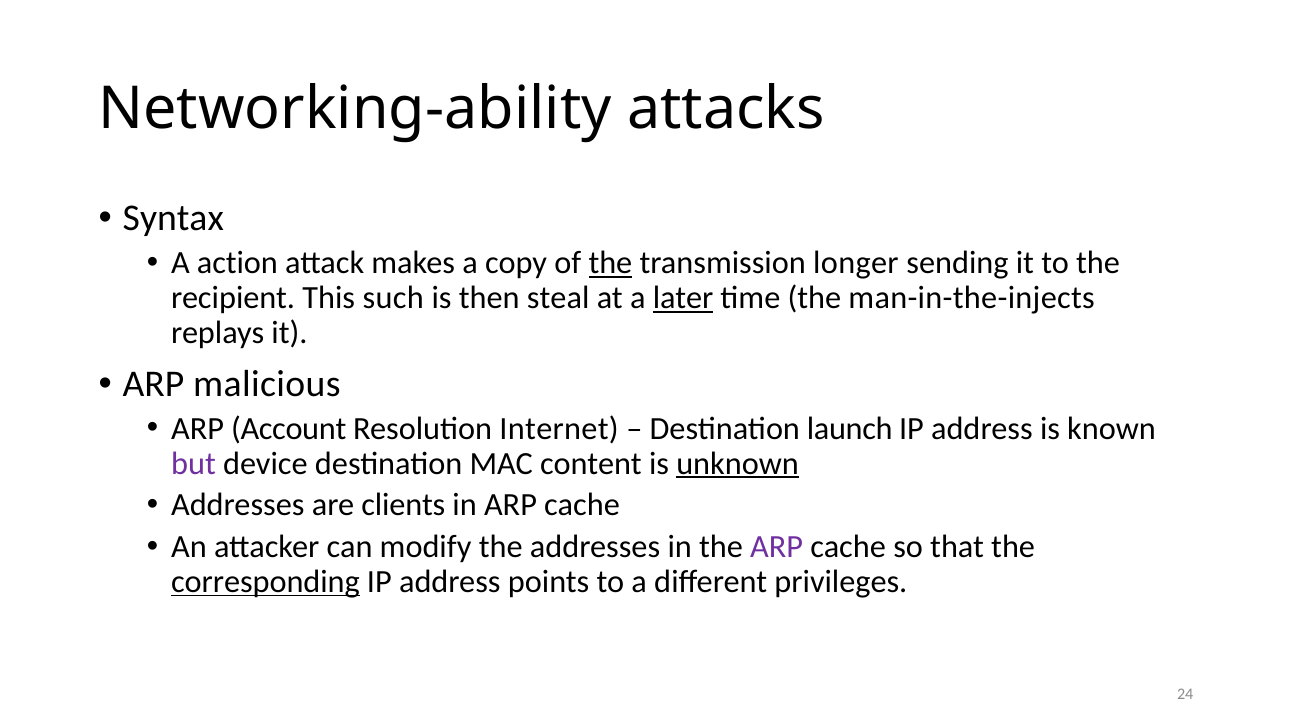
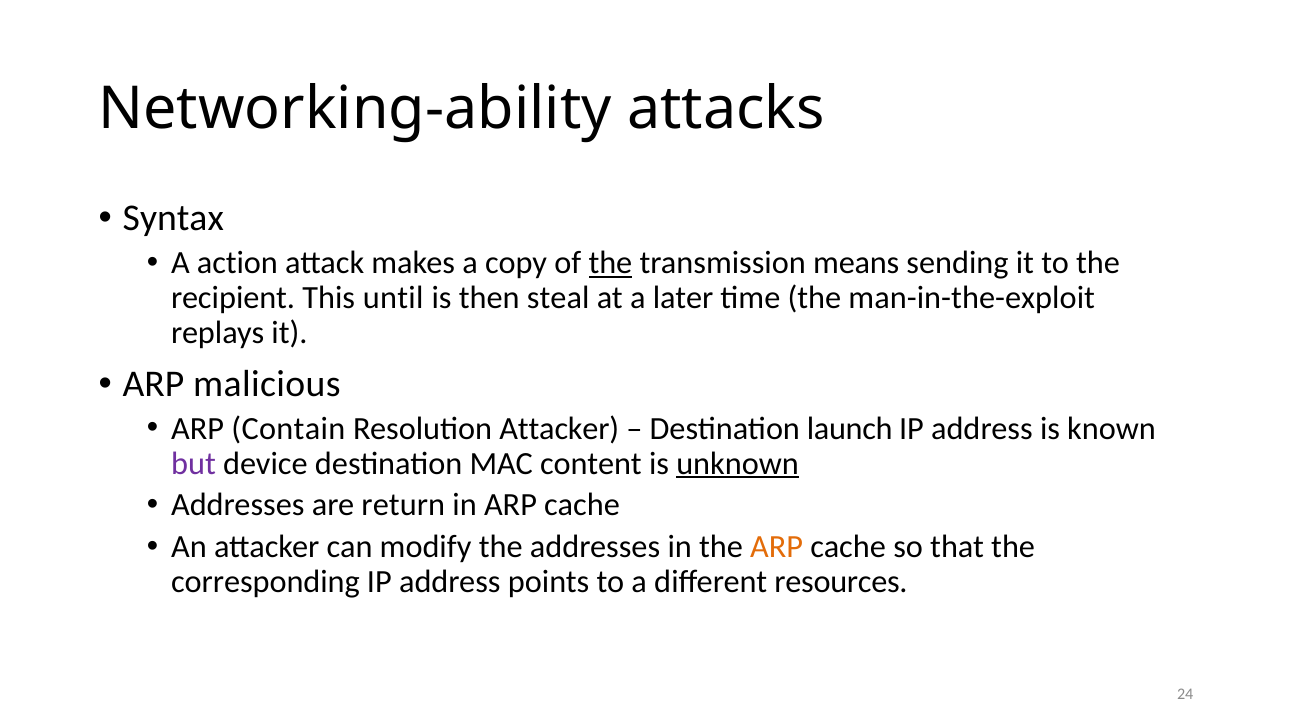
longer: longer -> means
such: such -> until
later underline: present -> none
man-in-the-injects: man-in-the-injects -> man-in-the-exploit
Account: Account -> Contain
Resolution Internet: Internet -> Attacker
clients: clients -> return
ARP at (777, 547) colour: purple -> orange
corresponding underline: present -> none
privileges: privileges -> resources
